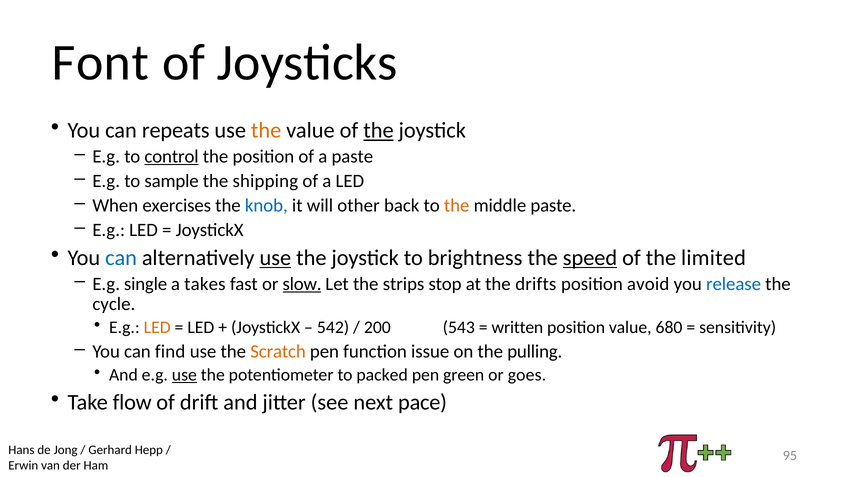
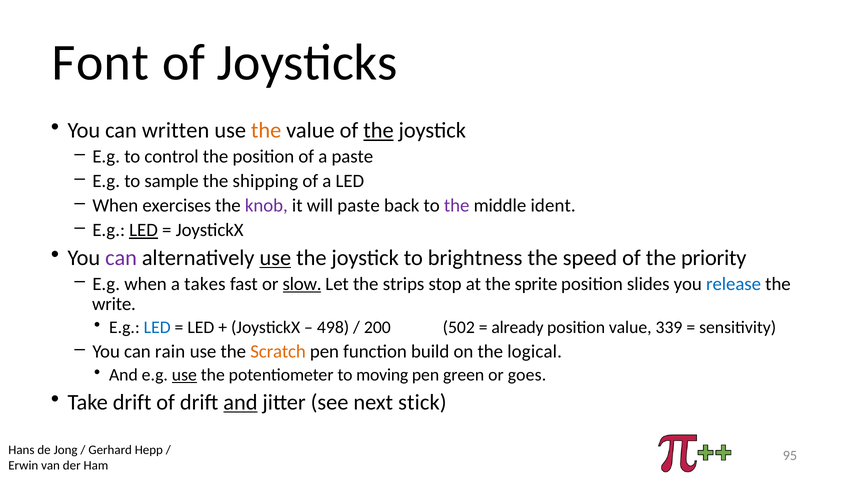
repeats: repeats -> written
control underline: present -> none
knob colour: blue -> purple
will other: other -> paste
the at (457, 206) colour: orange -> purple
middle paste: paste -> ident
LED at (144, 230) underline: none -> present
can at (121, 258) colour: blue -> purple
speed underline: present -> none
limited: limited -> priority
E.g single: single -> when
drifts: drifts -> sprite
avoid: avoid -> slides
cycle: cycle -> write
LED at (157, 328) colour: orange -> blue
542: 542 -> 498
543: 543 -> 502
written: written -> already
680: 680 -> 339
find: find -> rain
issue: issue -> build
pulling: pulling -> logical
packed: packed -> moving
Take flow: flow -> drift
and at (240, 402) underline: none -> present
pace: pace -> stick
